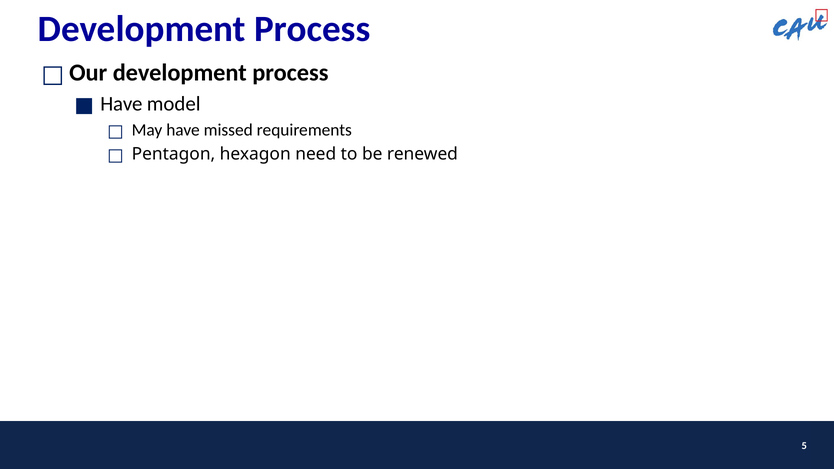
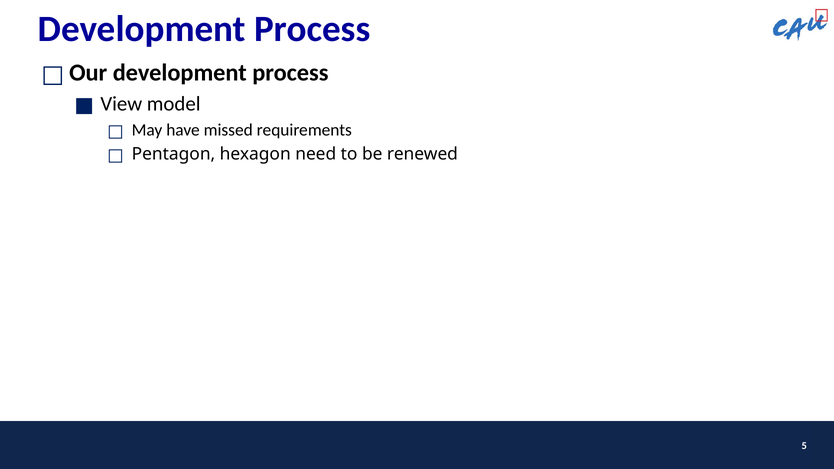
Have at (121, 104): Have -> View
